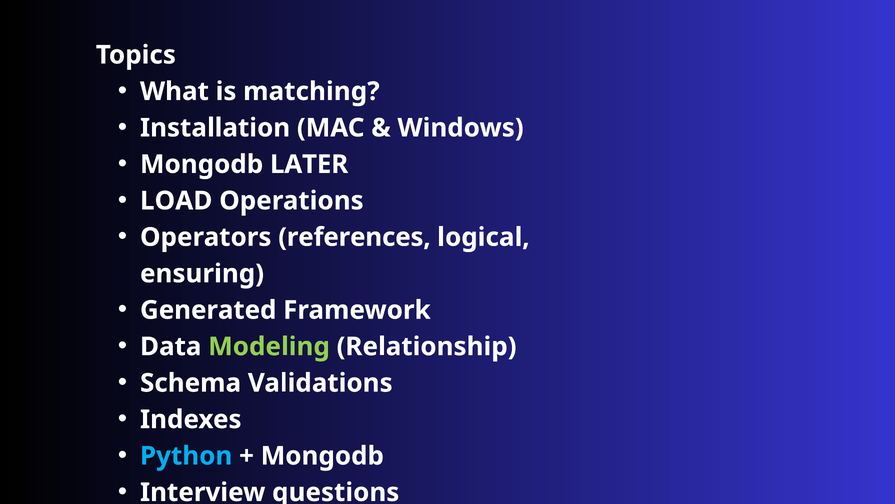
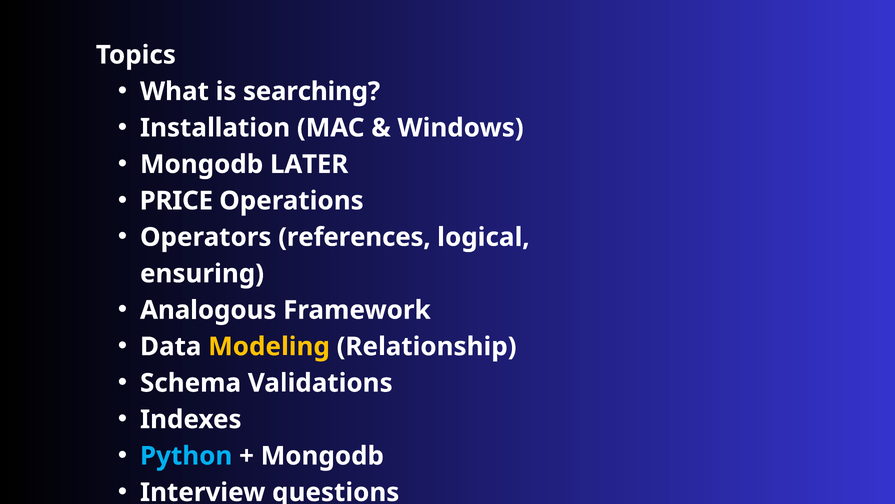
matching: matching -> searching
LOAD: LOAD -> PRICE
Generated: Generated -> Analogous
Modeling colour: light green -> yellow
